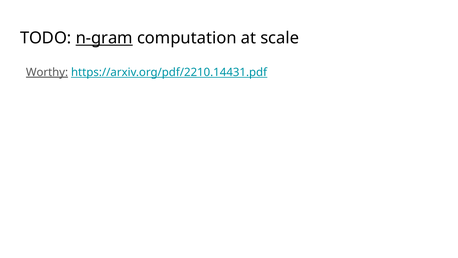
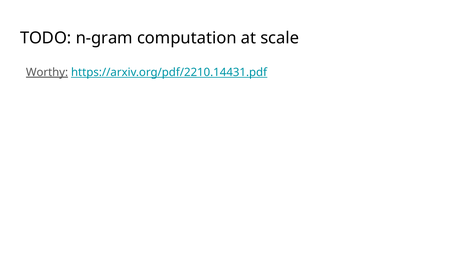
n-gram underline: present -> none
